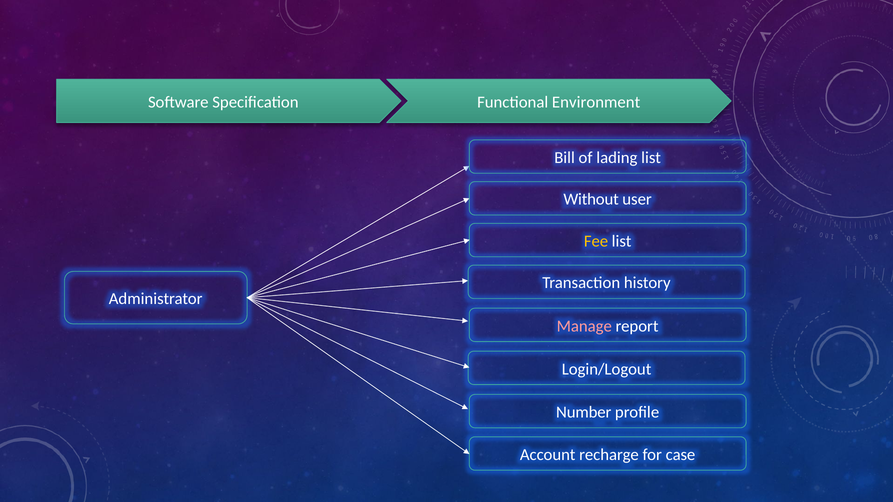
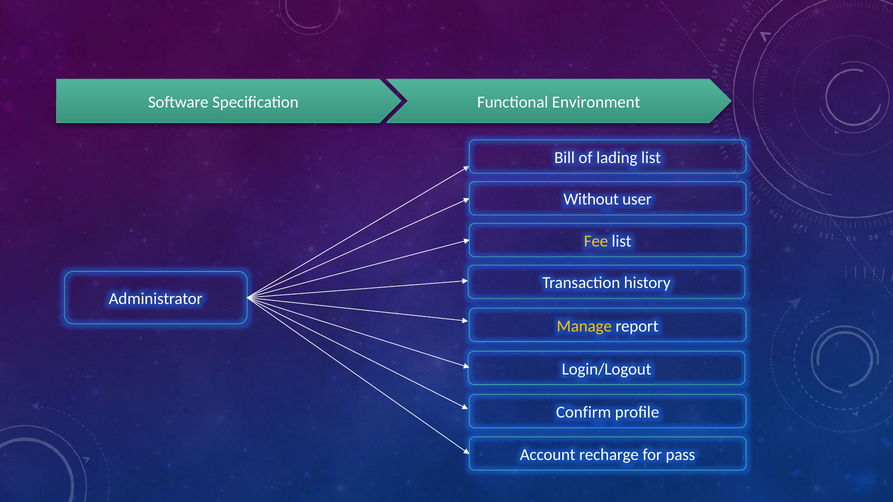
Manage colour: pink -> yellow
Number: Number -> Confirm
case: case -> pass
